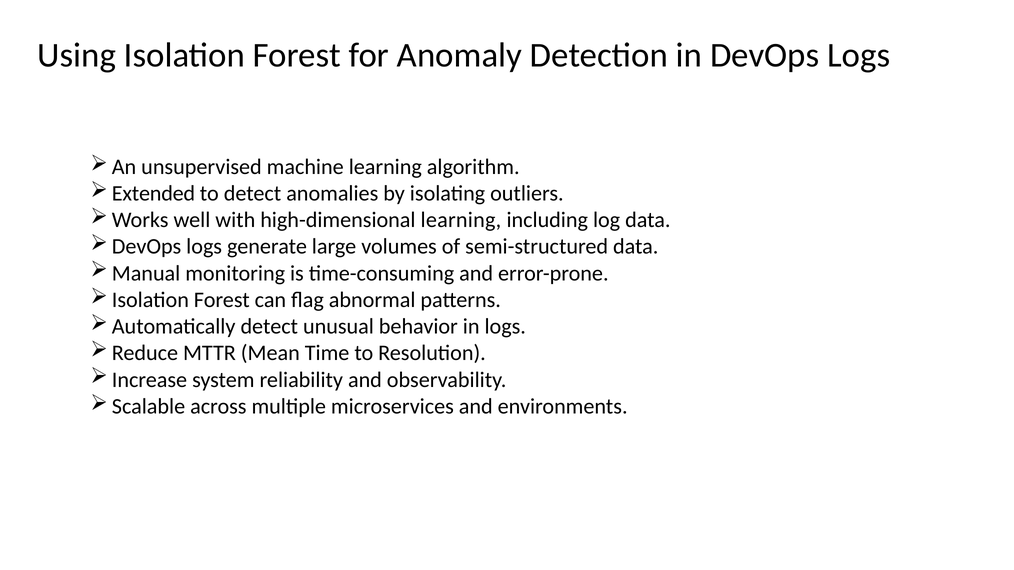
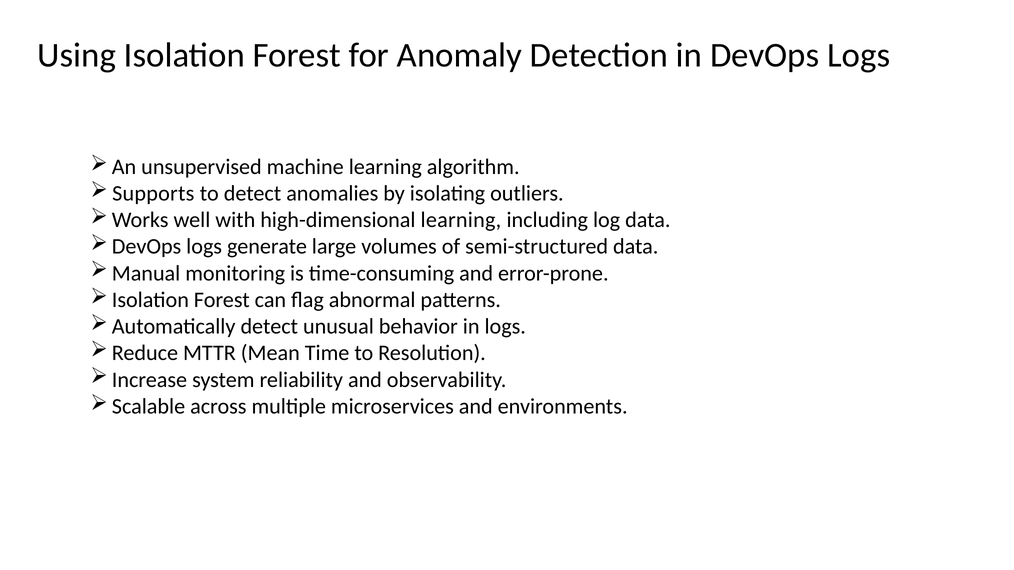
Extended: Extended -> Supports
